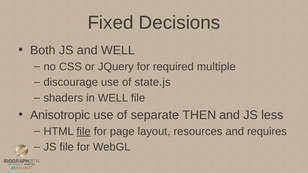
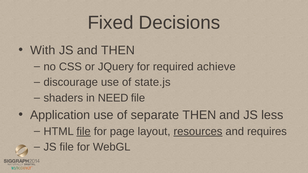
Both: Both -> With
and WELL: WELL -> THEN
multiple: multiple -> achieve
in WELL: WELL -> NEED
Anisotropic: Anisotropic -> Application
resources underline: none -> present
